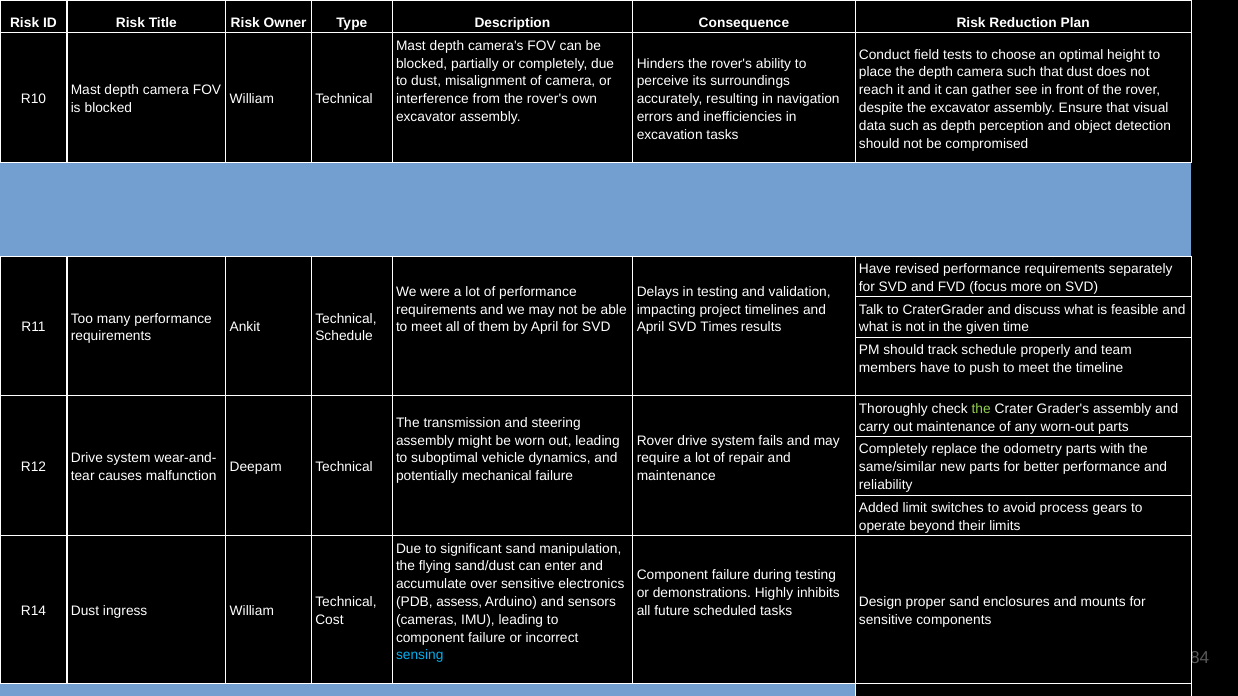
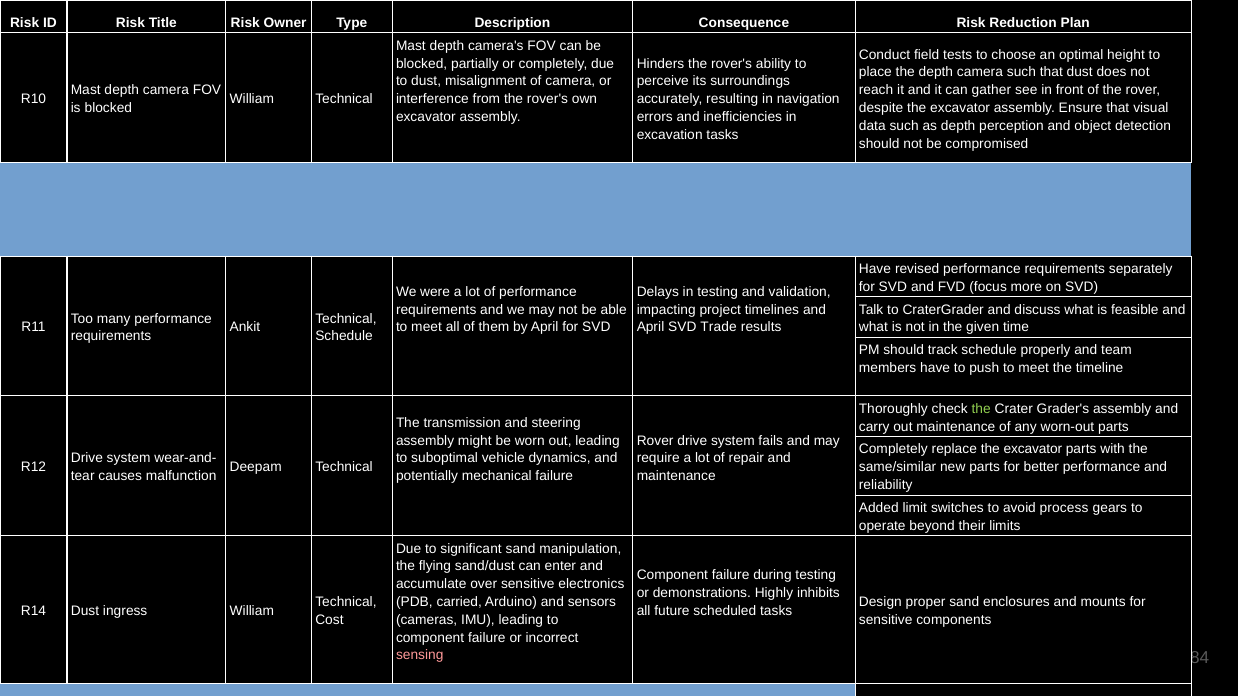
Times: Times -> Trade
replace the odometry: odometry -> excavator
assess: assess -> carried
sensing colour: light blue -> pink
